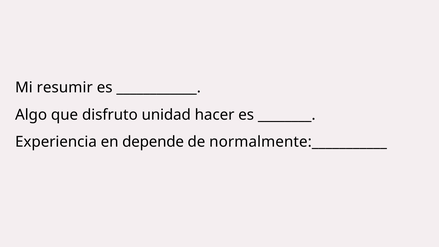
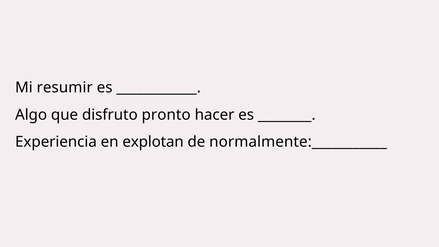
unidad: unidad -> pronto
depende: depende -> explotan
